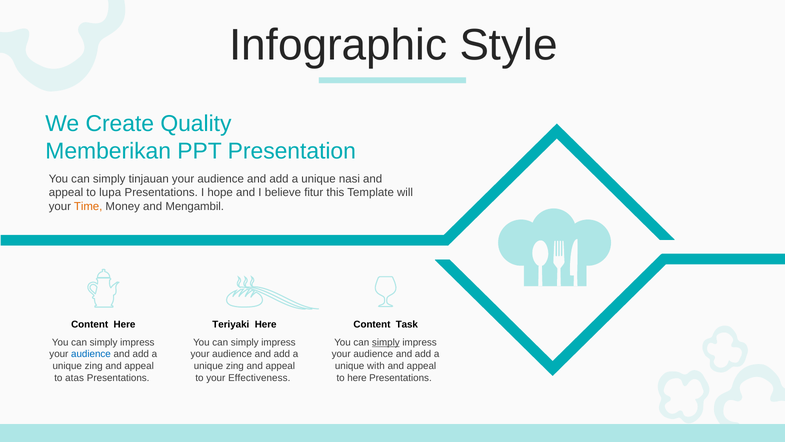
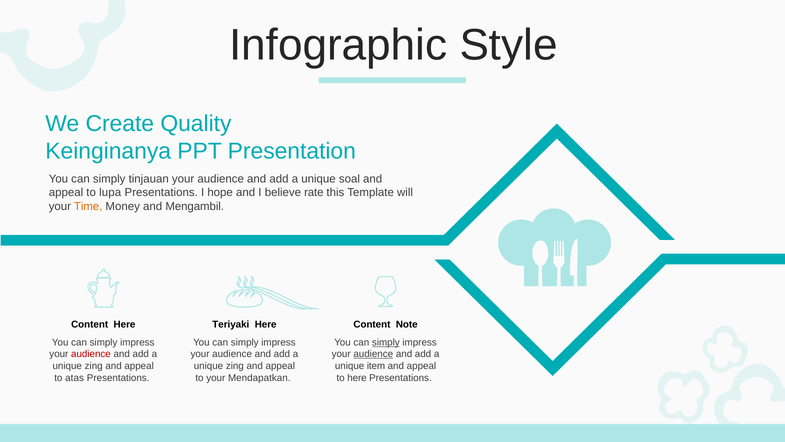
Memberikan: Memberikan -> Keinginanya
nasi: nasi -> soal
fitur: fitur -> rate
Task: Task -> Note
audience at (91, 354) colour: blue -> red
audience at (373, 354) underline: none -> present
with: with -> item
Effectiveness: Effectiveness -> Mendapatkan
